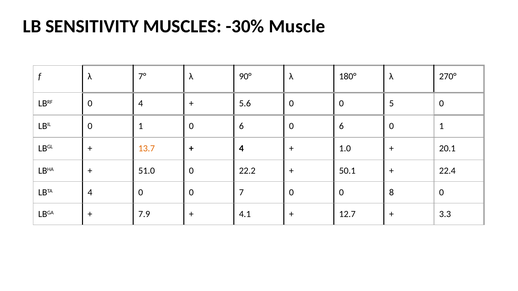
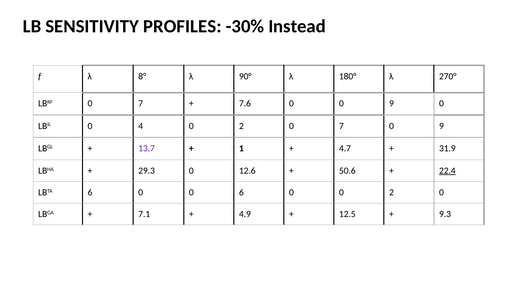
MUSCLES: MUSCLES -> PROFILES
Muscle: Muscle -> Instead
7°: 7° -> 8°
LBRF 0 4: 4 -> 7
5.6: 5.6 -> 7.6
0 0 5: 5 -> 9
LBIL 0 1: 1 -> 4
6 at (241, 126): 6 -> 2
6 at (341, 126): 6 -> 7
1 at (441, 126): 1 -> 9
13.7 colour: orange -> purple
4 at (241, 149): 4 -> 1
1.0: 1.0 -> 4.7
20.1: 20.1 -> 31.9
51.0: 51.0 -> 29.3
22.2: 22.2 -> 12.6
50.1: 50.1 -> 50.6
22.4 underline: none -> present
LBTA 4: 4 -> 6
0 7: 7 -> 6
0 0 8: 8 -> 2
7.9: 7.9 -> 7.1
4.1: 4.1 -> 4.9
12.7: 12.7 -> 12.5
3.3: 3.3 -> 9.3
